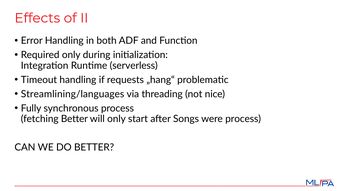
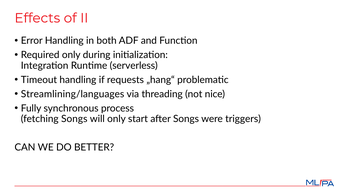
fetching Better: Better -> Songs
were process: process -> triggers
